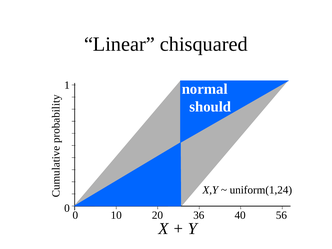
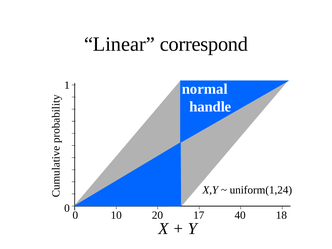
chisquared: chisquared -> correspond
should: should -> handle
36: 36 -> 17
56: 56 -> 18
